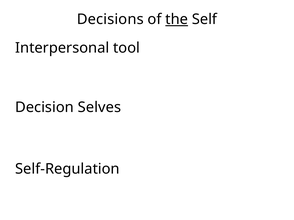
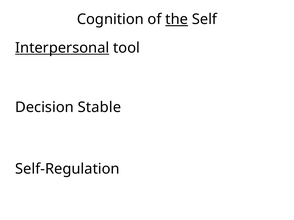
Decisions: Decisions -> Cognition
Interpersonal underline: none -> present
Selves: Selves -> Stable
